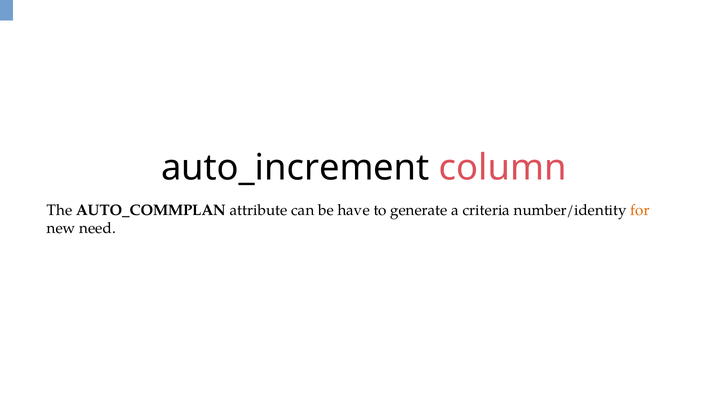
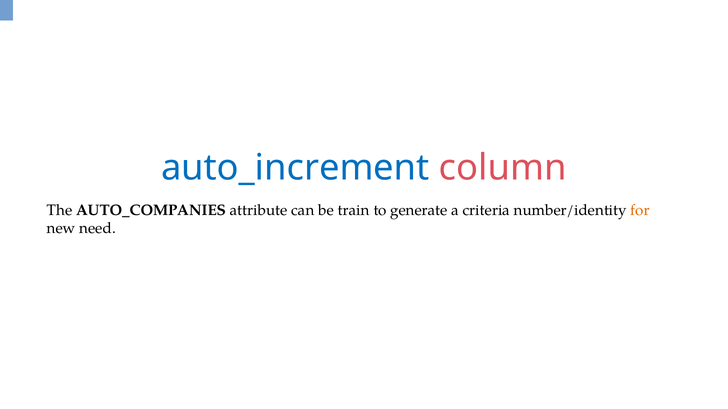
auto_increment colour: black -> blue
AUTO_COMMPLAN: AUTO_COMMPLAN -> AUTO_COMPANIES
have: have -> train
